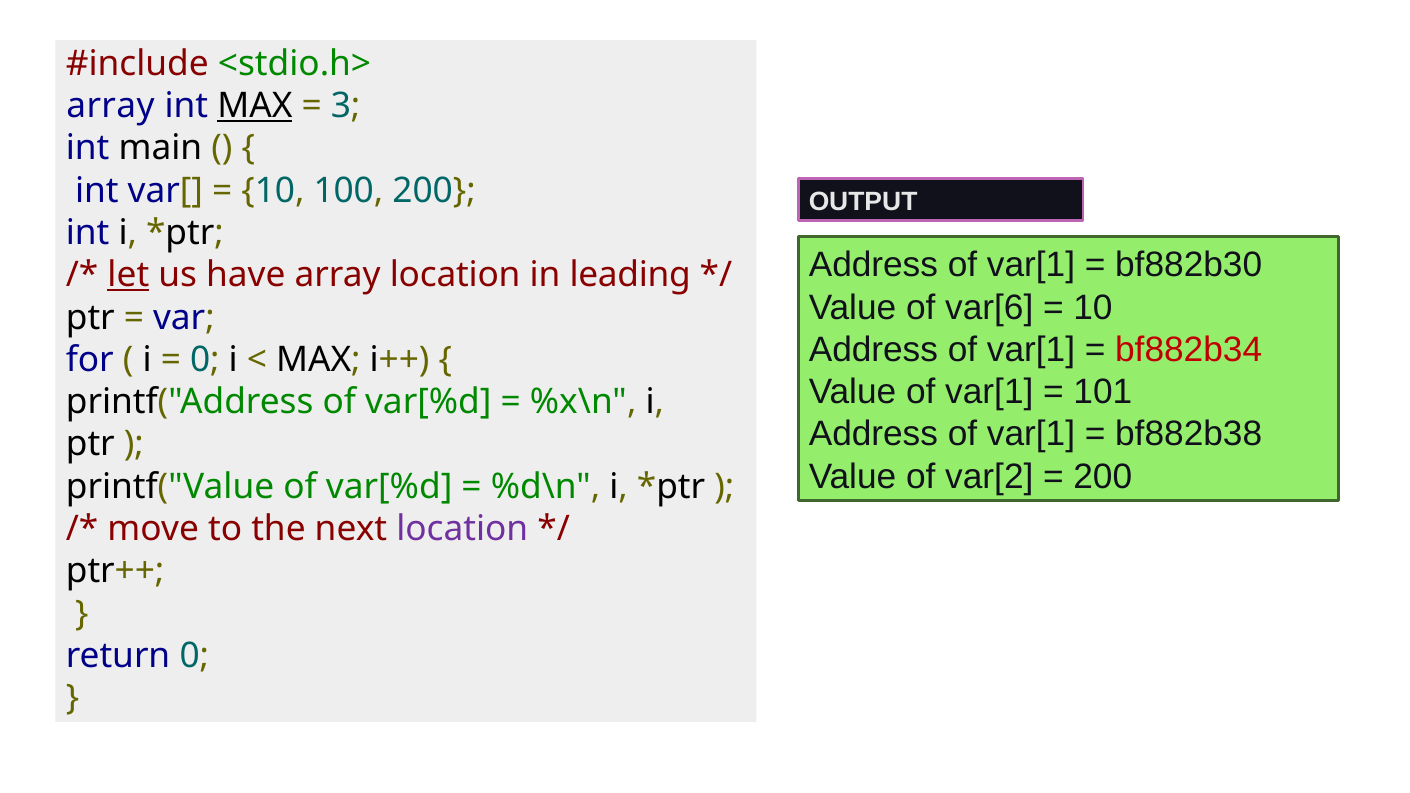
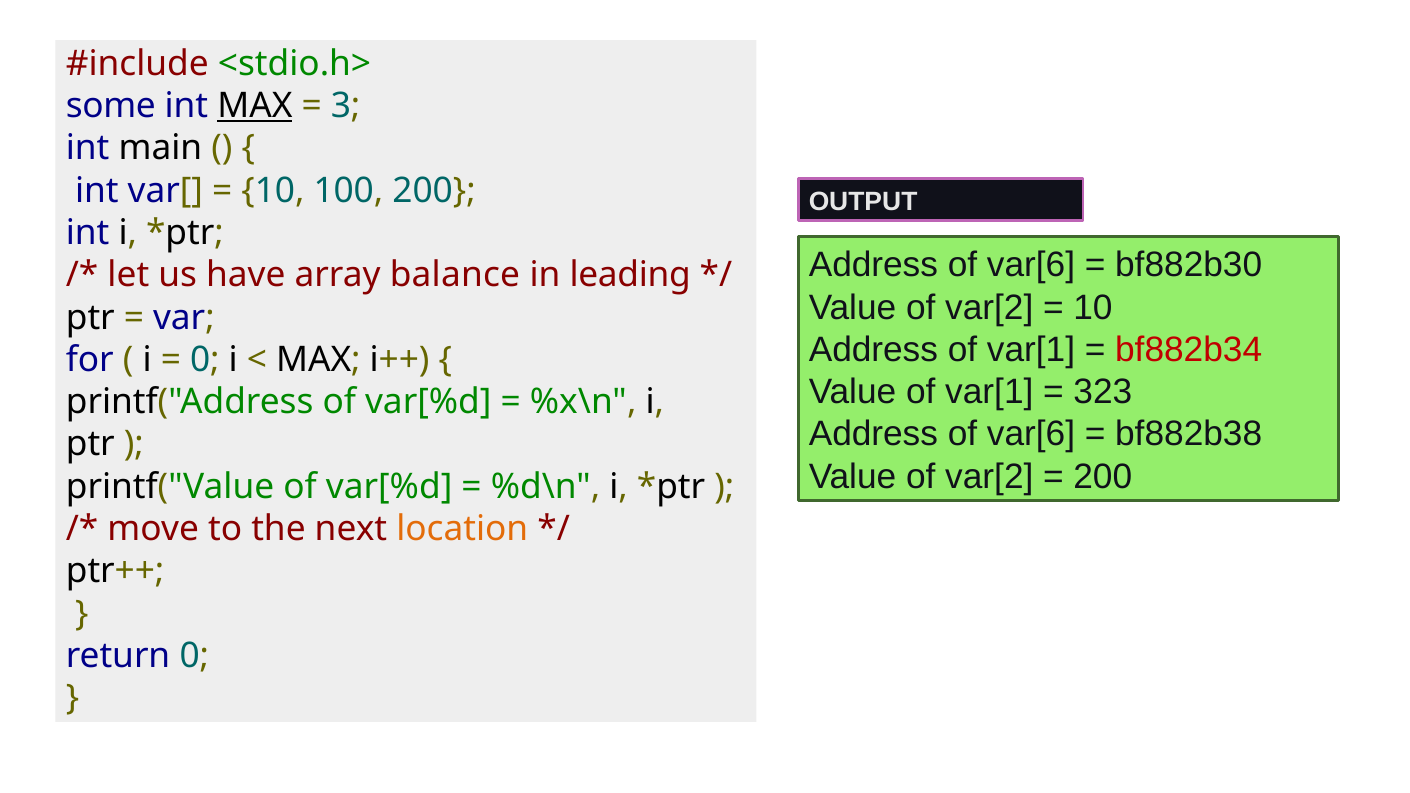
array at (110, 106): array -> some
var[1 at (1031, 265): var[1 -> var[6
let underline: present -> none
array location: location -> balance
var[6 at (989, 307): var[6 -> var[2
101: 101 -> 323
var[1 at (1031, 434): var[1 -> var[6
location at (462, 529) colour: purple -> orange
